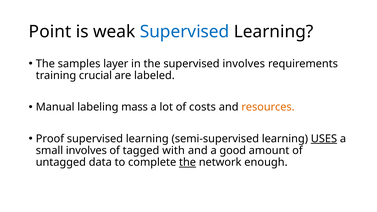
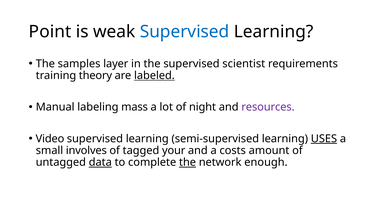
supervised involves: involves -> scientist
crucial: crucial -> theory
labeled underline: none -> present
costs: costs -> night
resources colour: orange -> purple
Proof: Proof -> Video
with: with -> your
good: good -> costs
data underline: none -> present
